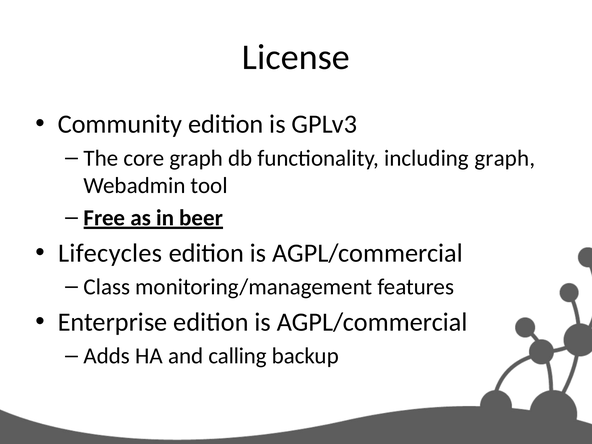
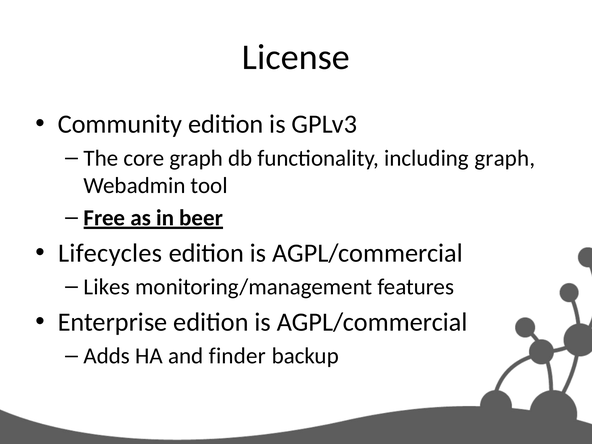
Class: Class -> Likes
calling: calling -> finder
